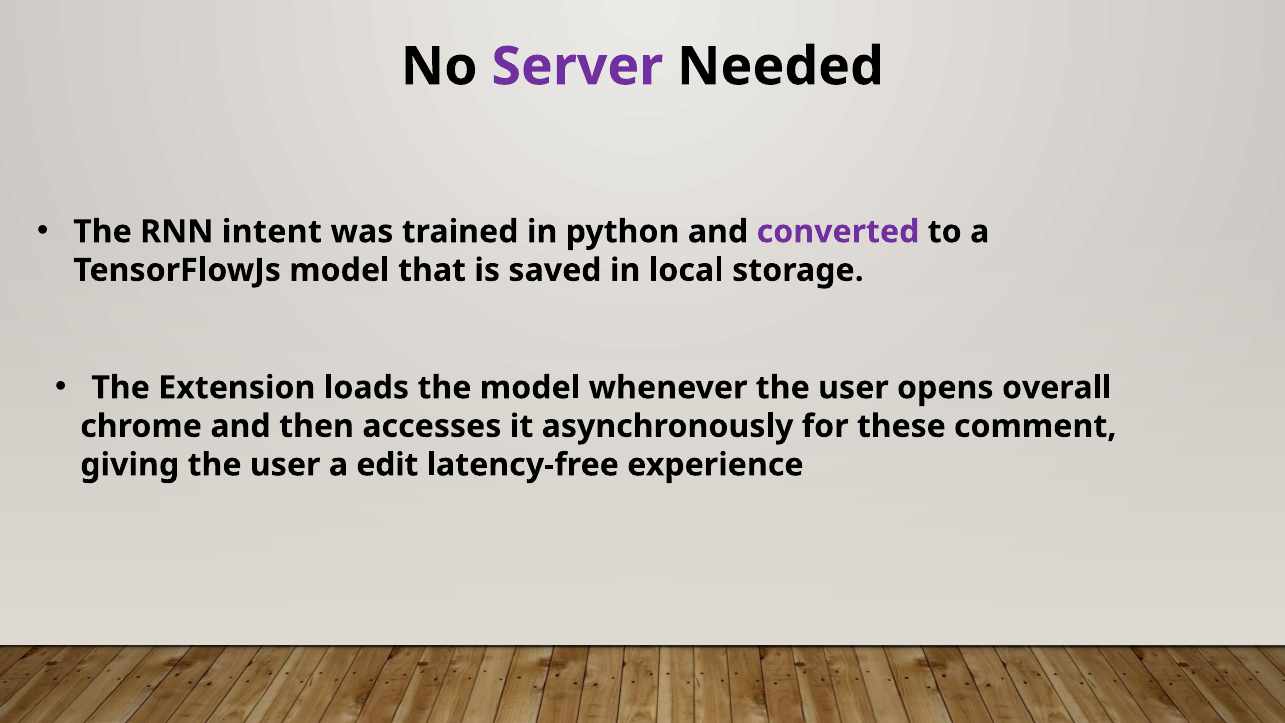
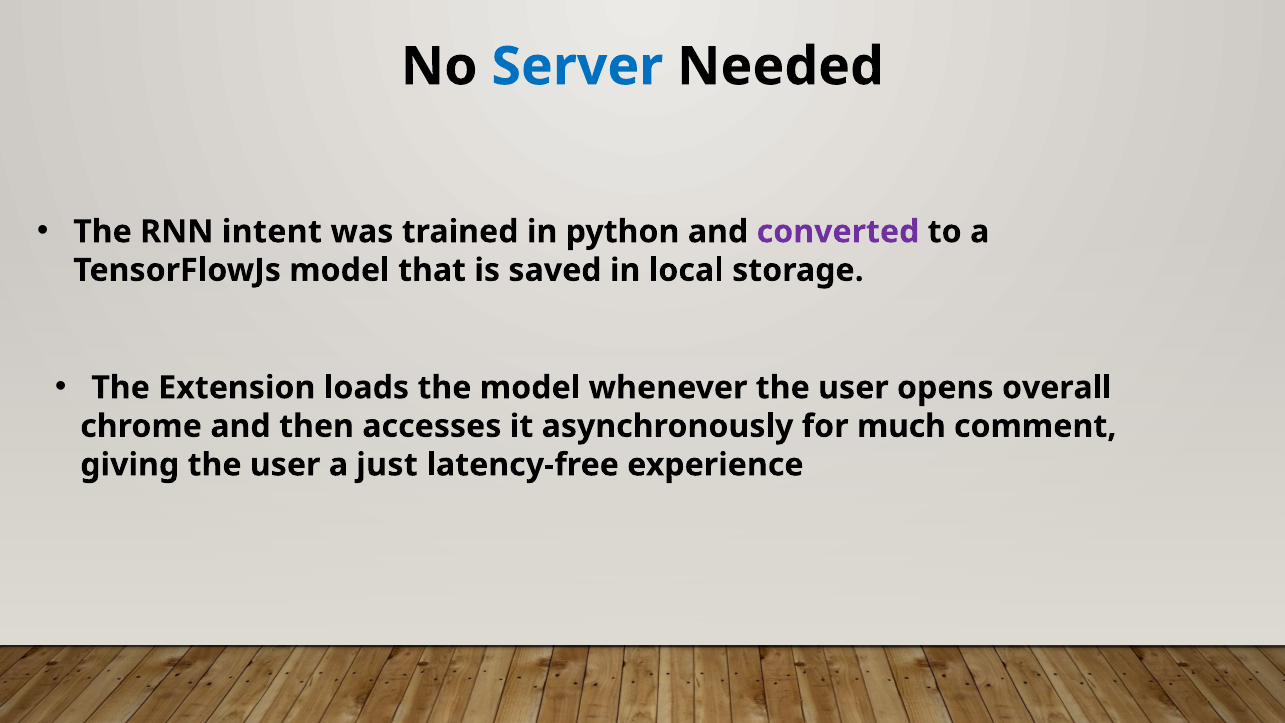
Server colour: purple -> blue
these: these -> much
edit: edit -> just
